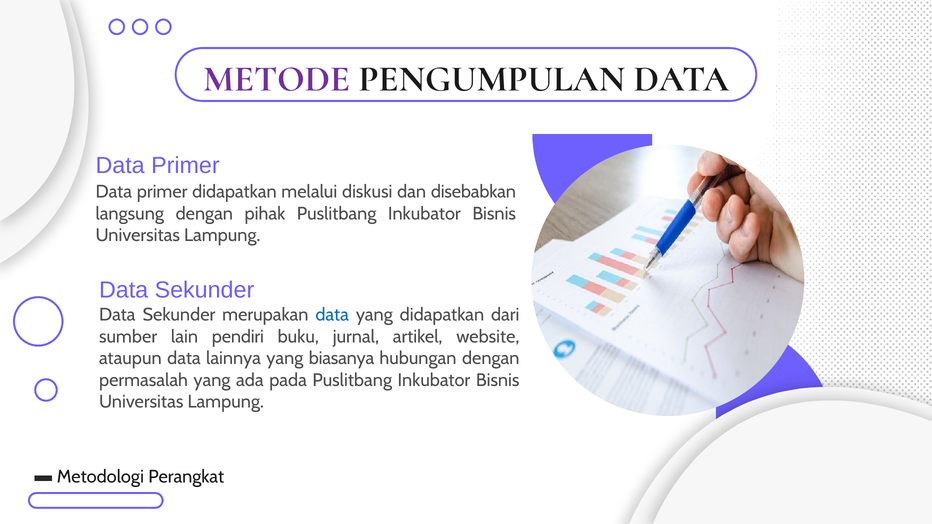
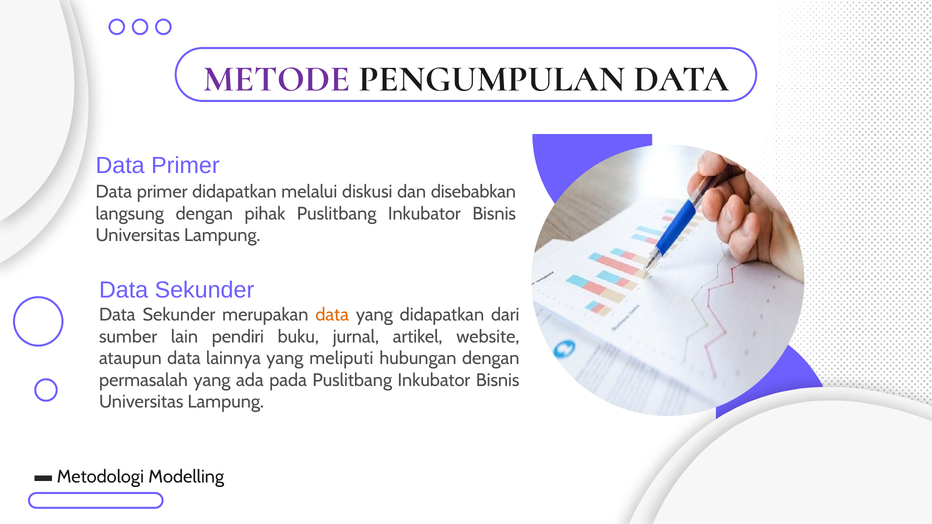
data at (332, 315) colour: blue -> orange
biasanya: biasanya -> meliputi
Perangkat: Perangkat -> Modelling
